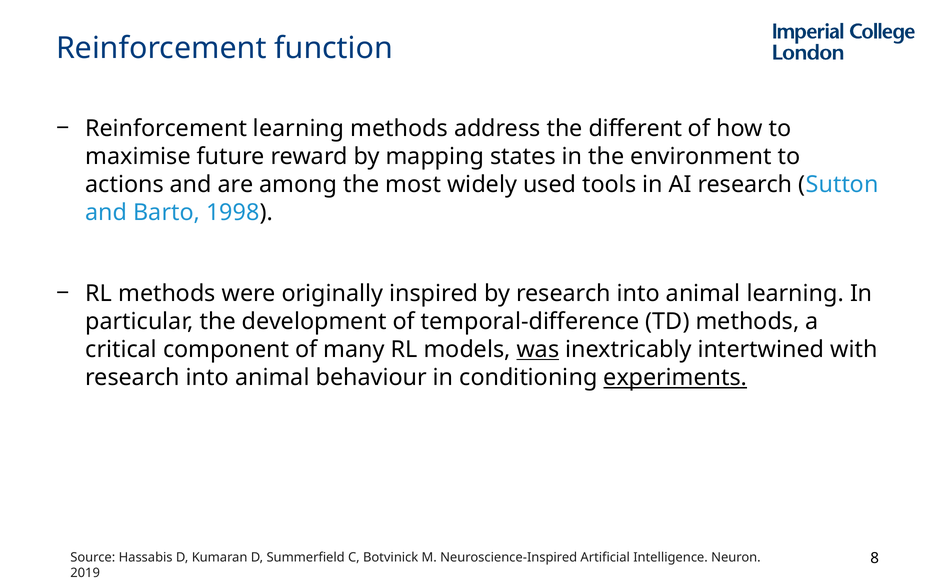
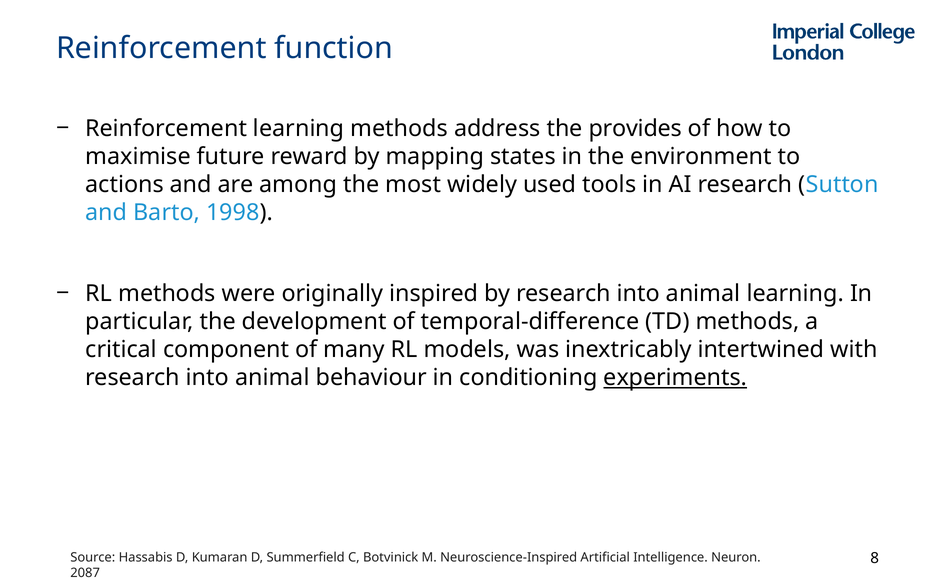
different: different -> provides
was underline: present -> none
2019: 2019 -> 2087
